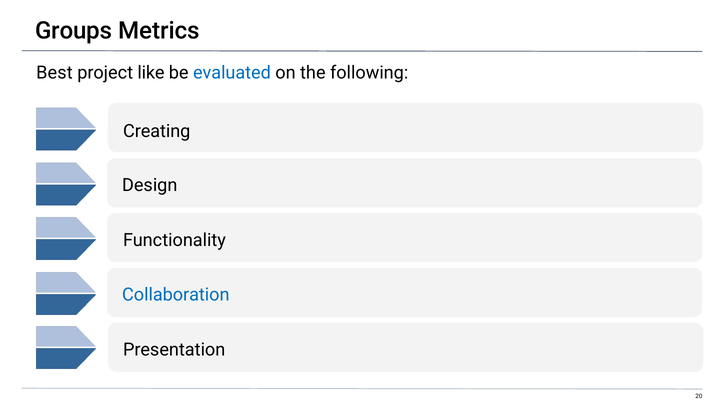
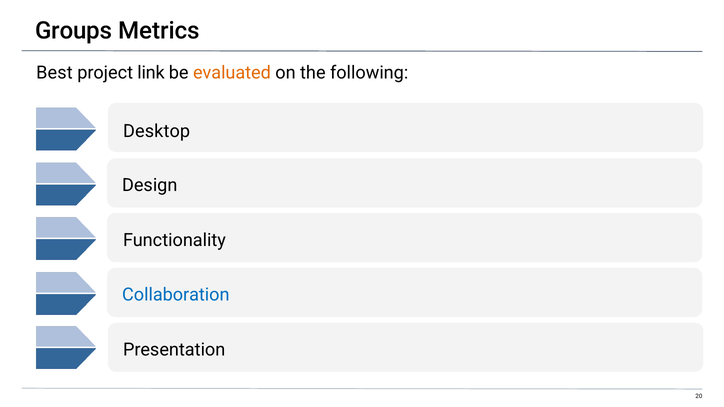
like: like -> link
evaluated colour: blue -> orange
Creating: Creating -> Desktop
